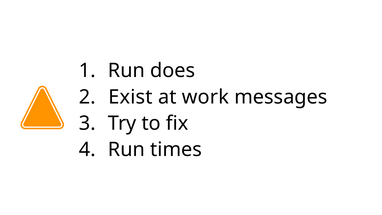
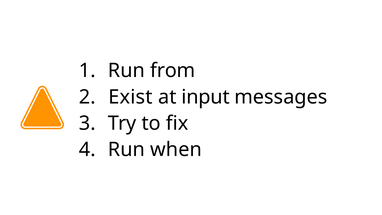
does: does -> from
work: work -> input
times: times -> when
